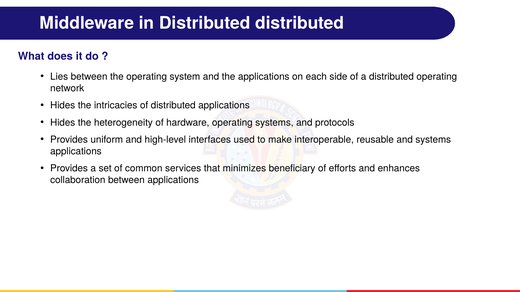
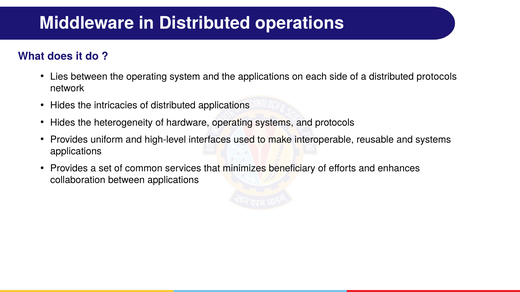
Distributed distributed: distributed -> operations
distributed operating: operating -> protocols
